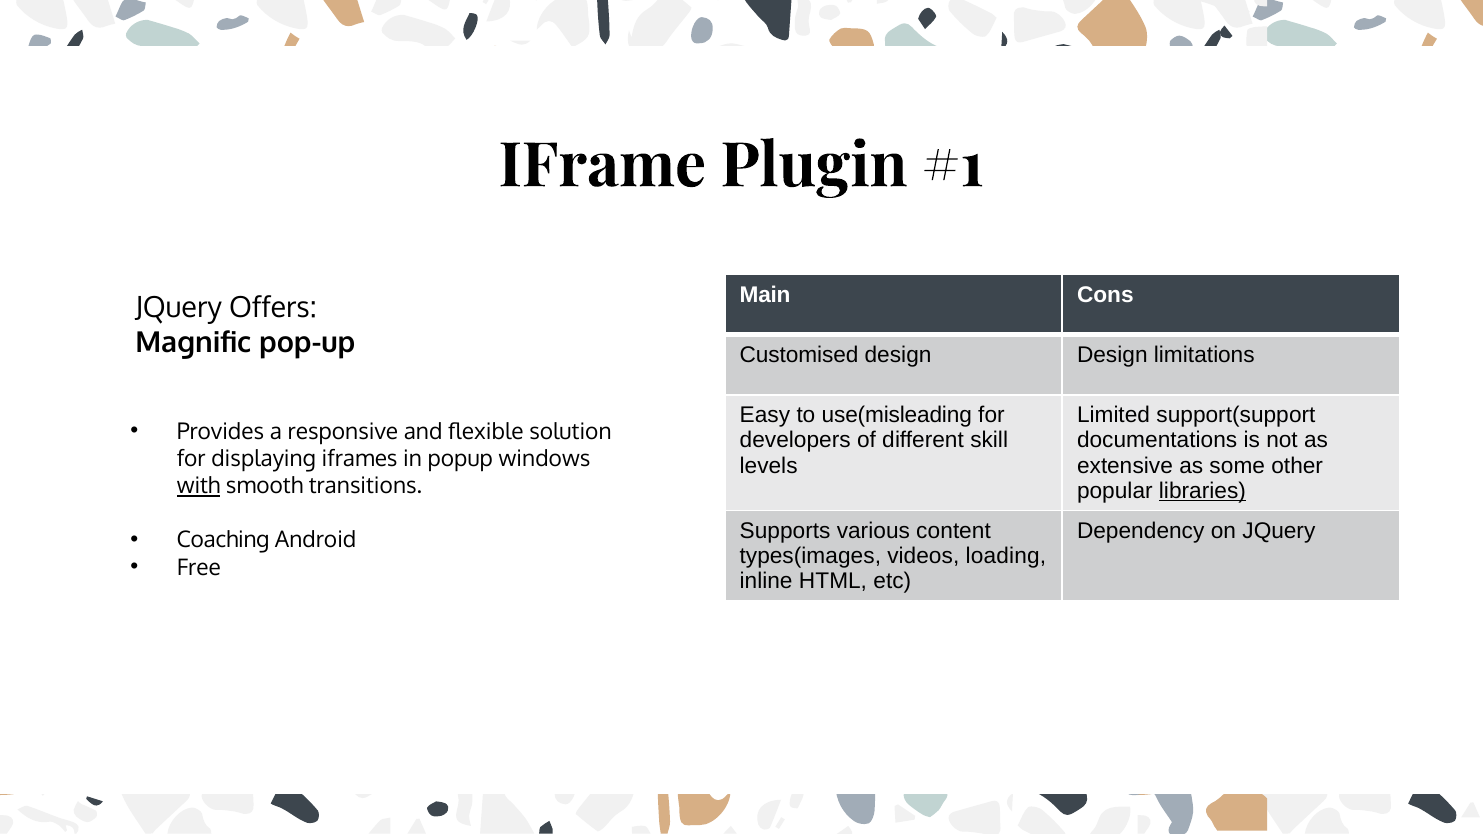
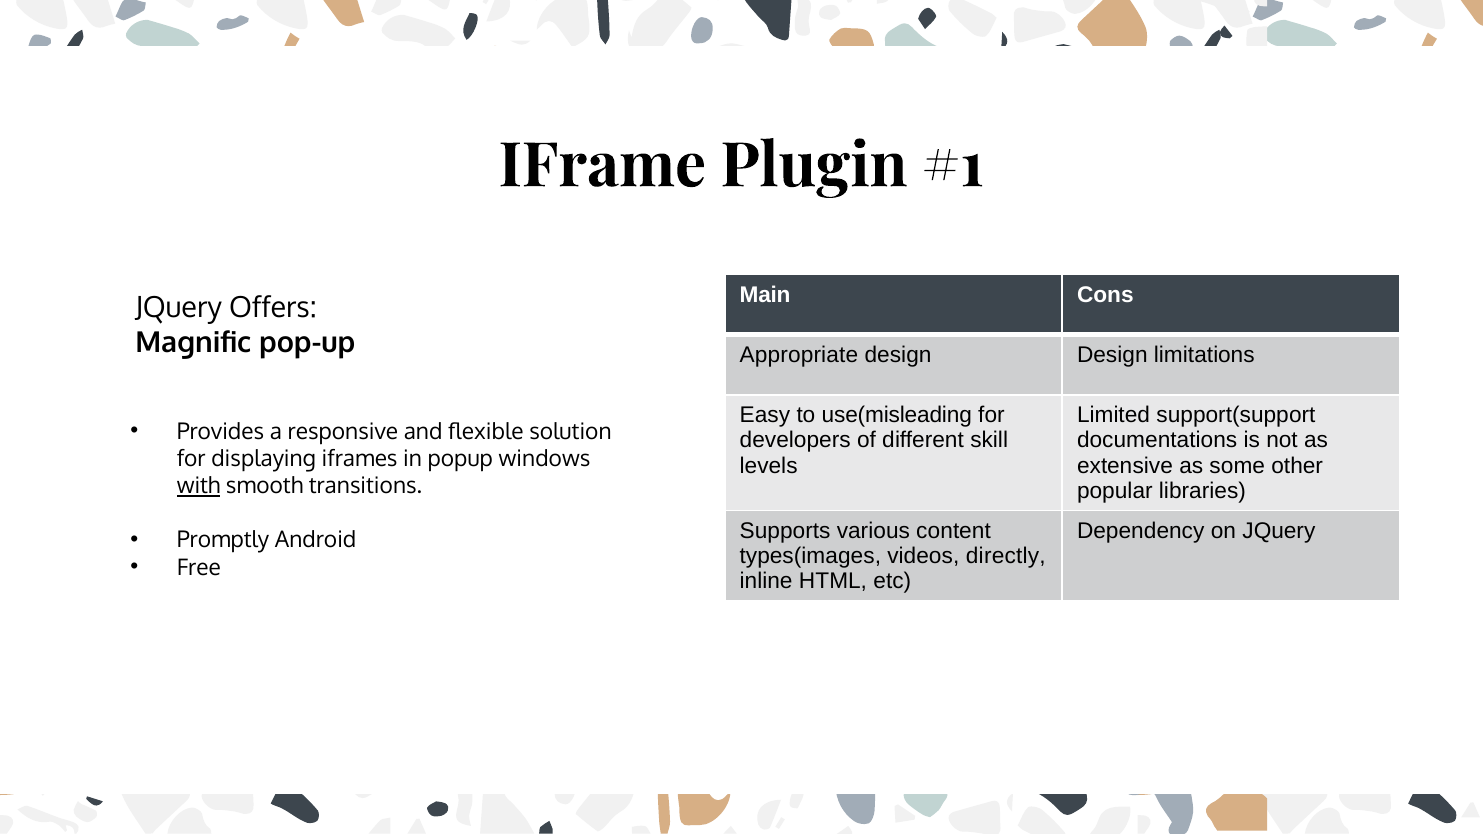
Customised: Customised -> Appropriate
libraries underline: present -> none
Coaching: Coaching -> Promptly
loading: loading -> directly
